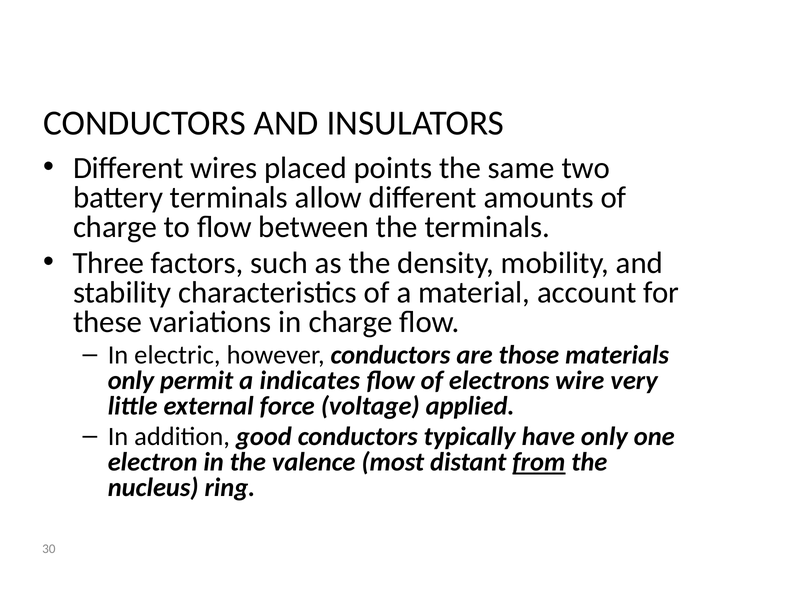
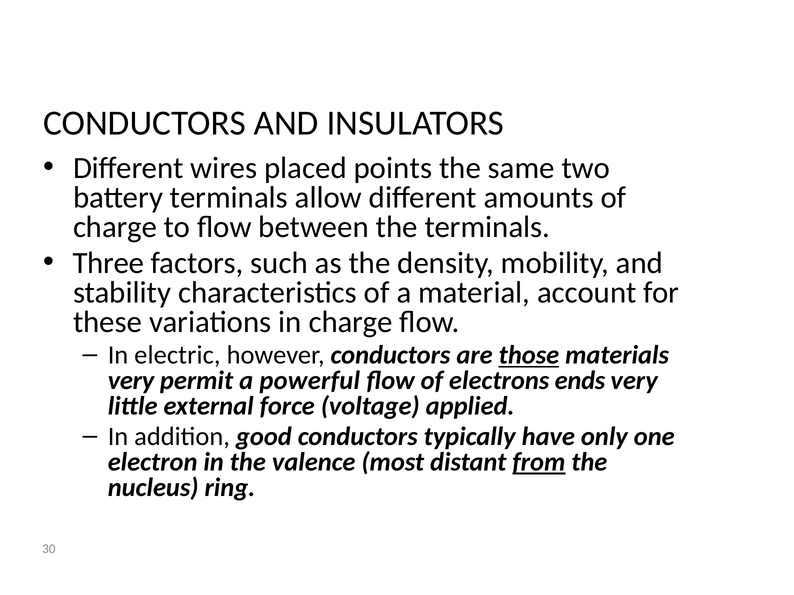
those underline: none -> present
only at (131, 381): only -> very
indicates: indicates -> powerful
wire: wire -> ends
